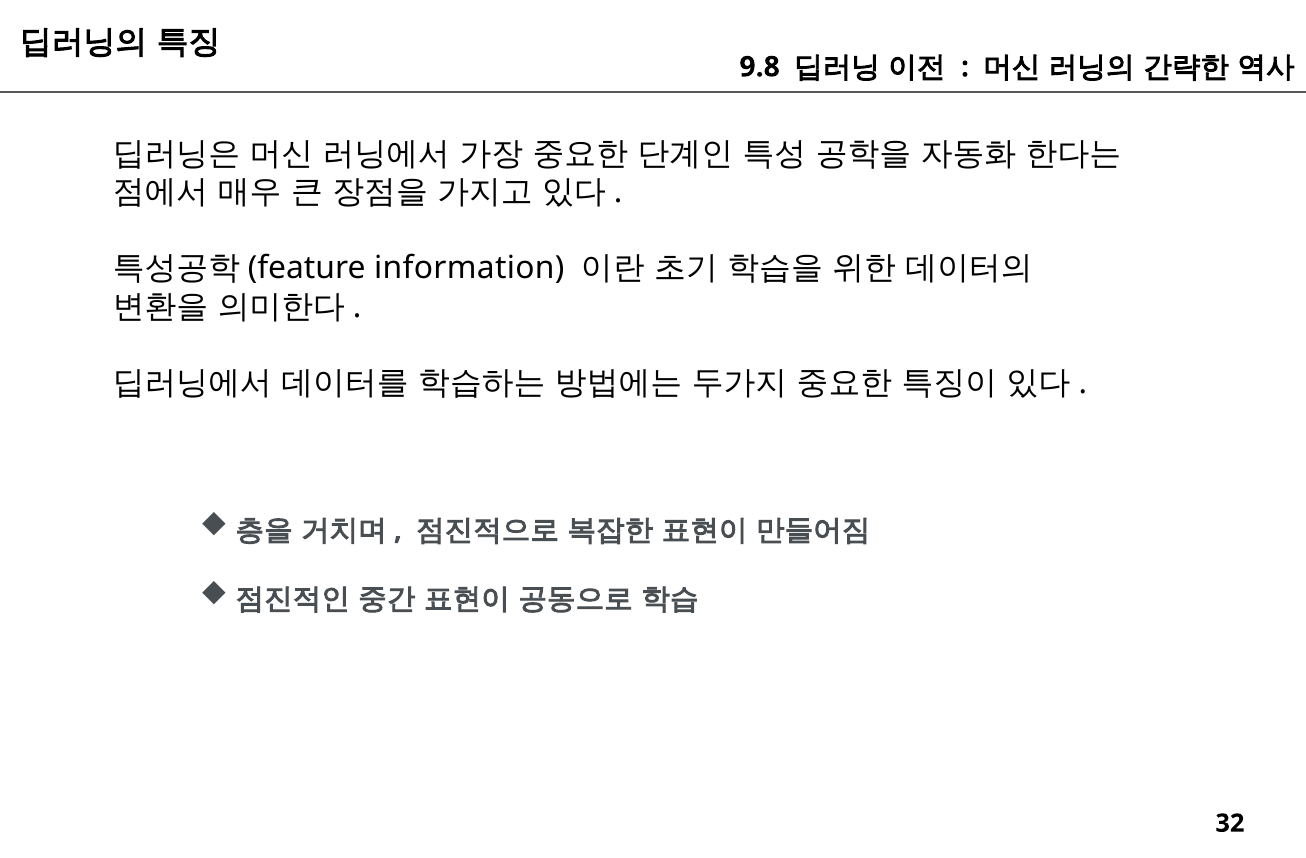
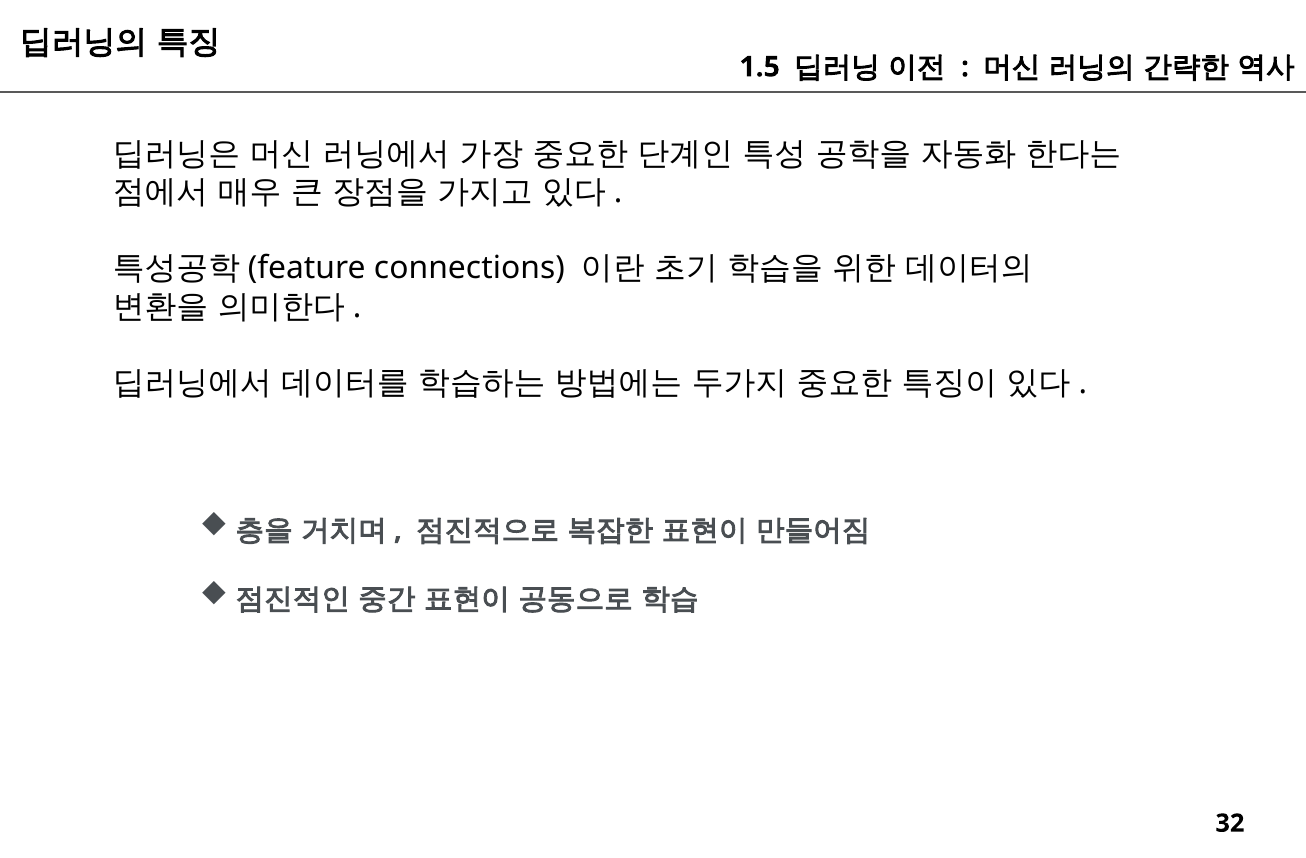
9.8: 9.8 -> 1.5
information: information -> connections
